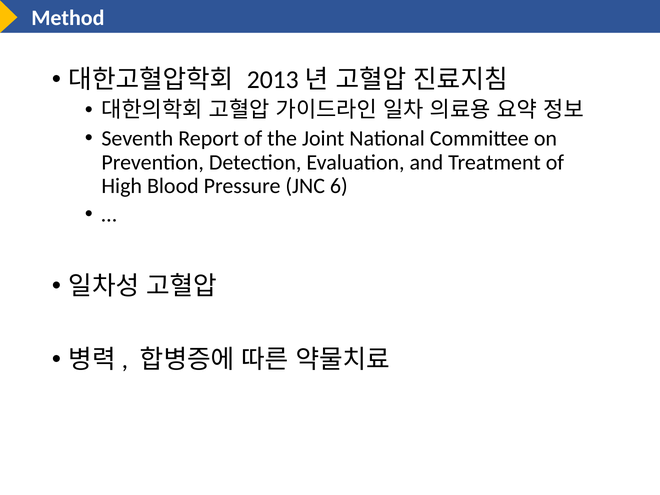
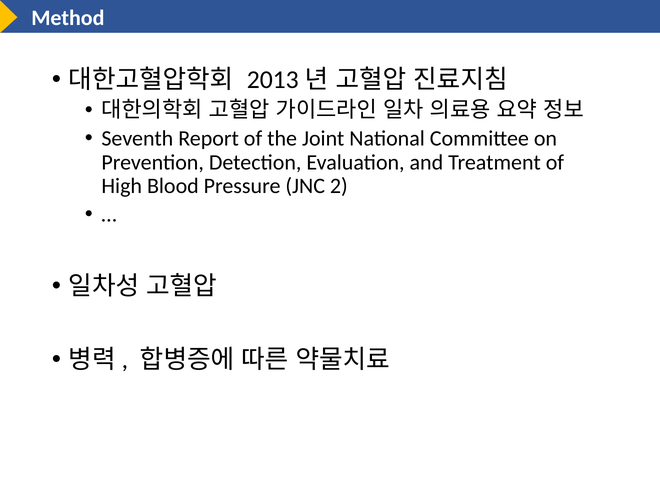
6: 6 -> 2
